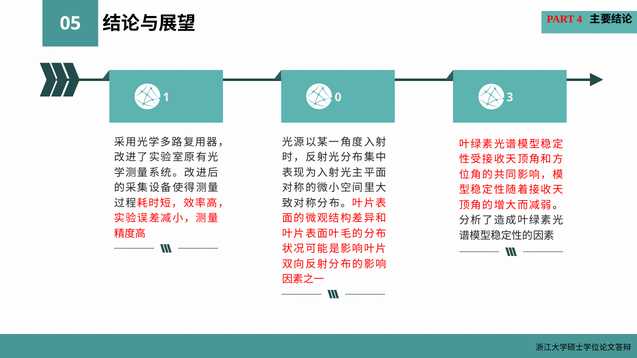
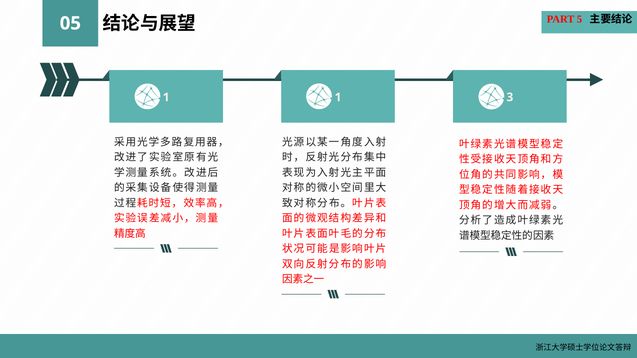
4: 4 -> 5
1 0: 0 -> 1
